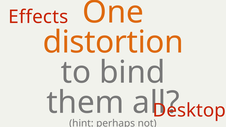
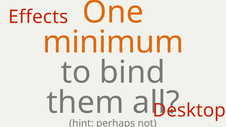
distortion: distortion -> minimum
